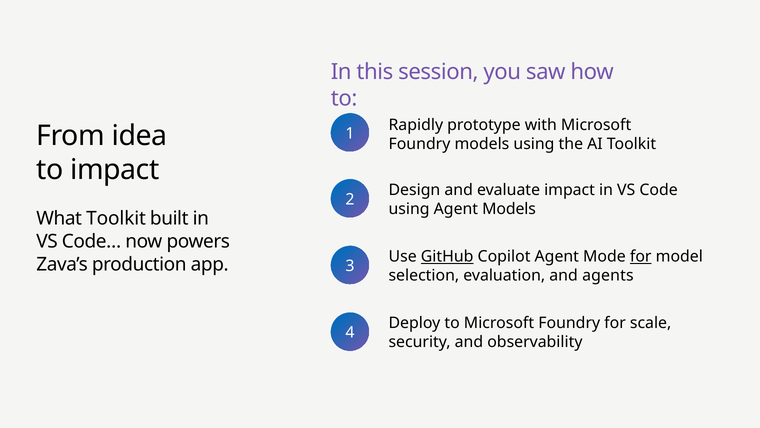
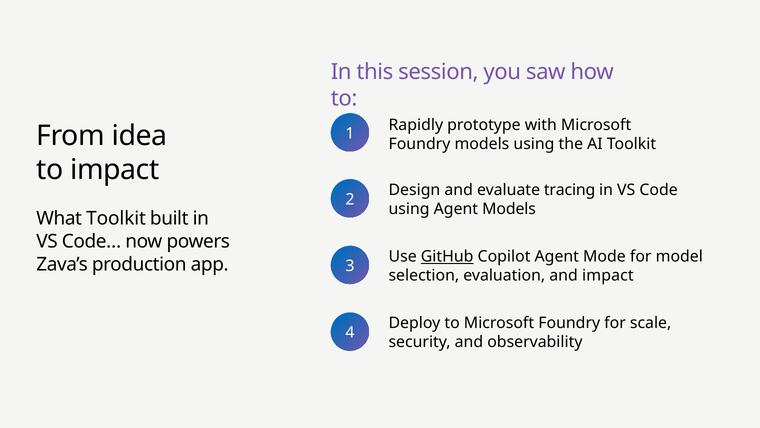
evaluate impact: impact -> tracing
for at (641, 256) underline: present -> none
and agents: agents -> impact
